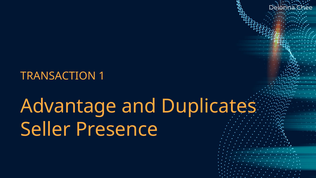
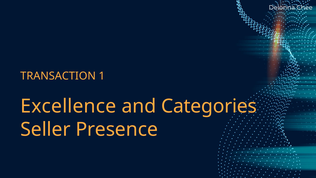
Advantage: Advantage -> Excellence
Duplicates: Duplicates -> Categories
